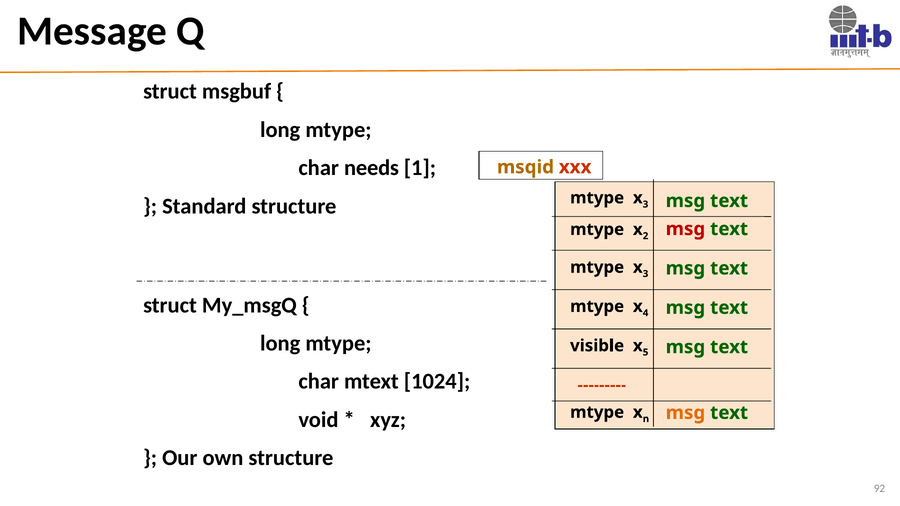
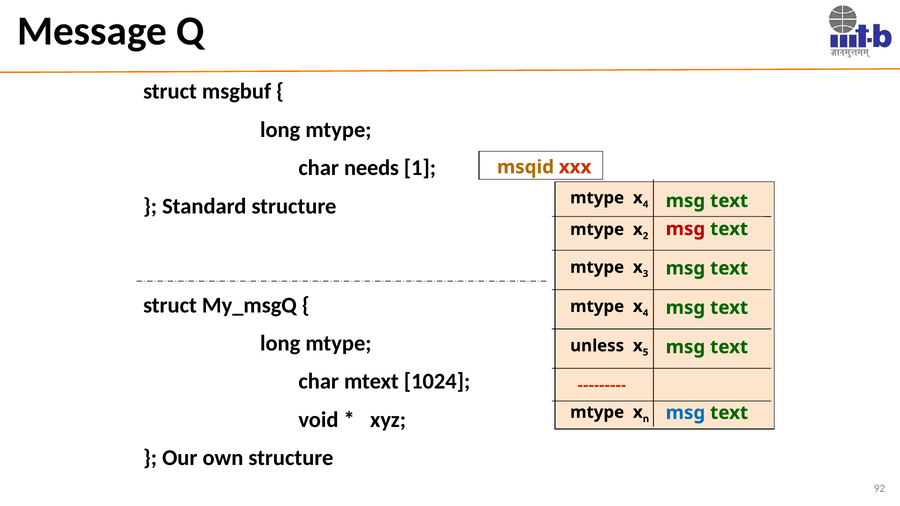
3 at (646, 204): 3 -> 4
visible: visible -> unless
msg at (685, 413) colour: orange -> blue
